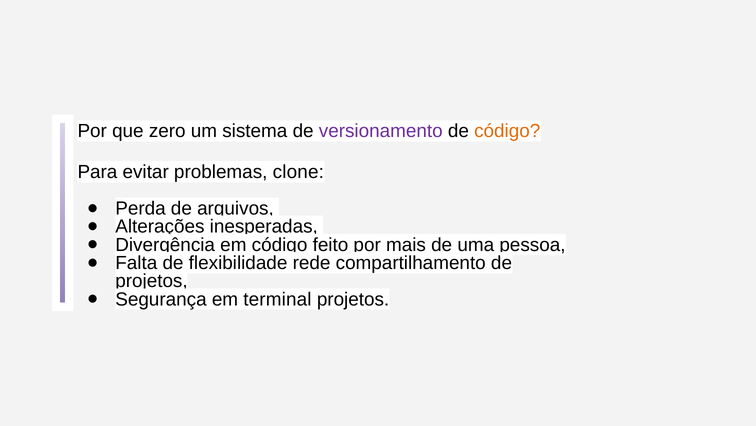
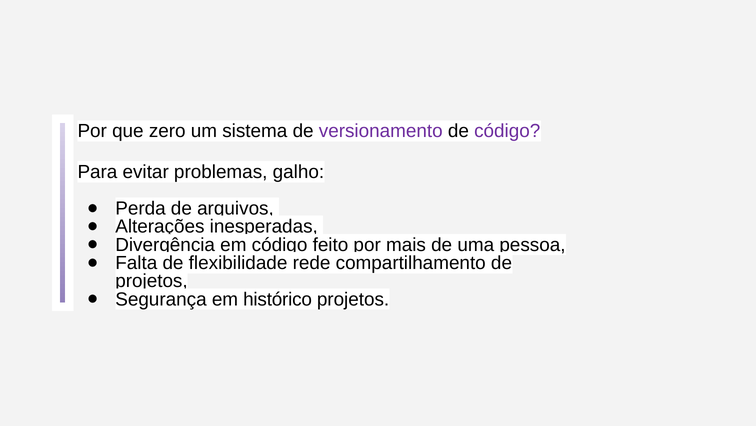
código at (507, 131) colour: orange -> purple
clone: clone -> galho
terminal: terminal -> histórico
